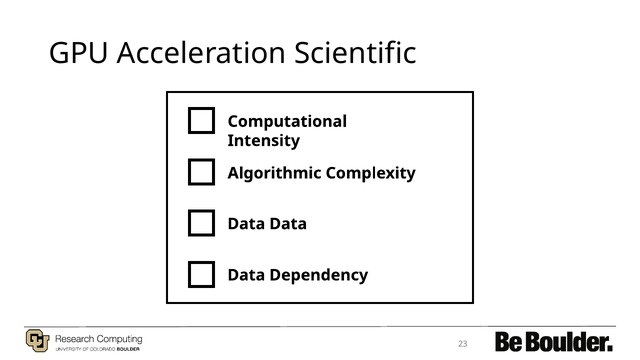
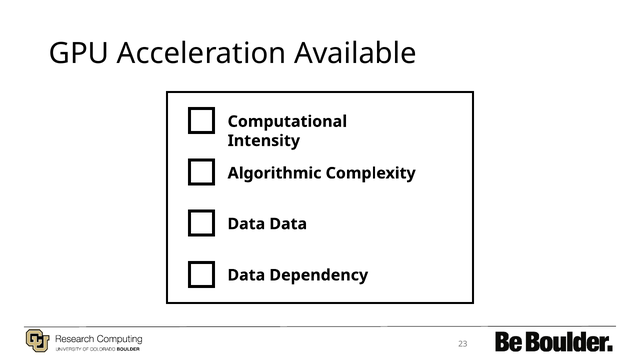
Scientific: Scientific -> Available
